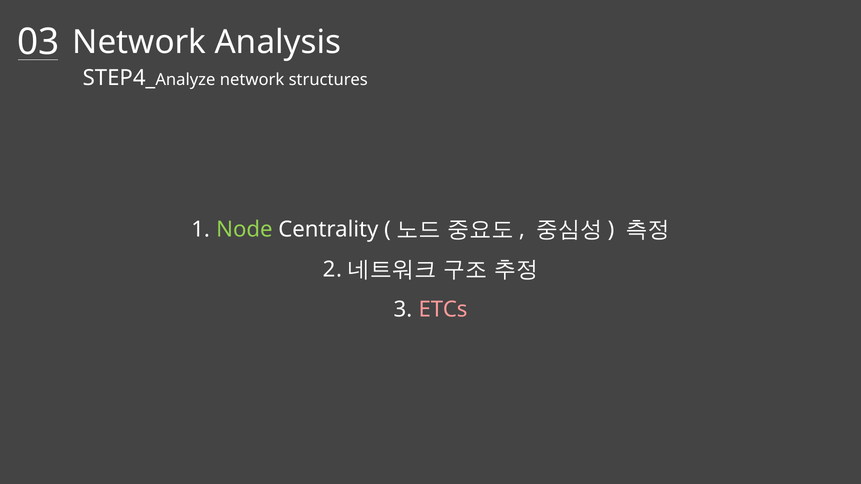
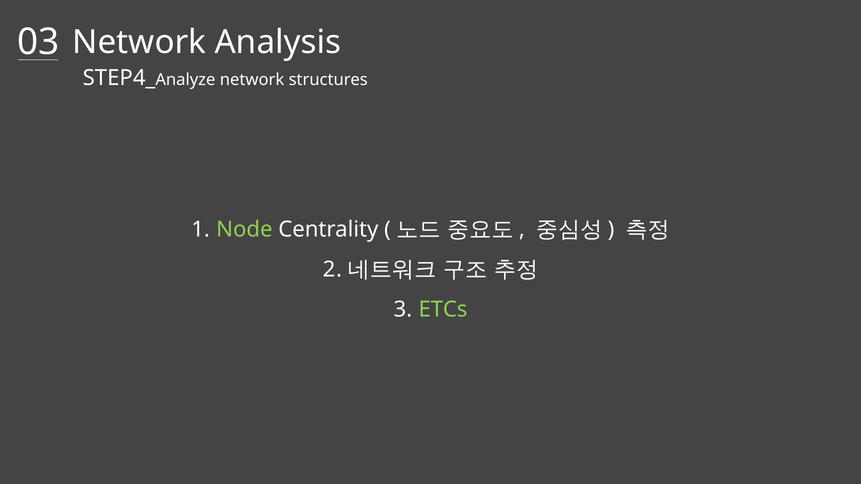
ETCs colour: pink -> light green
